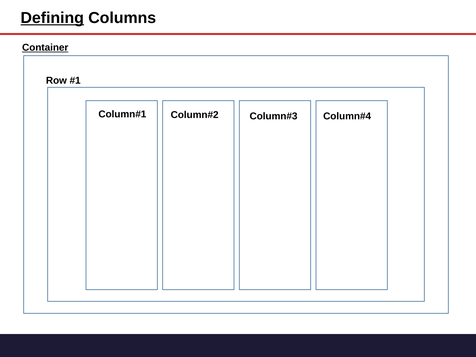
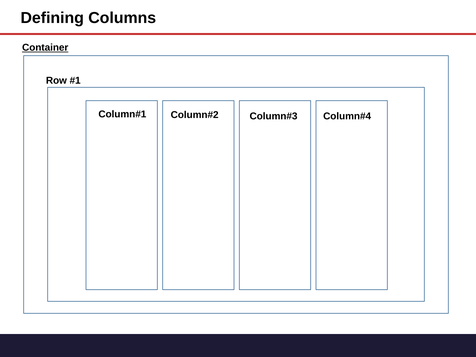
Defining underline: present -> none
